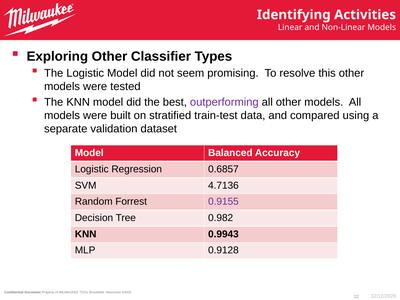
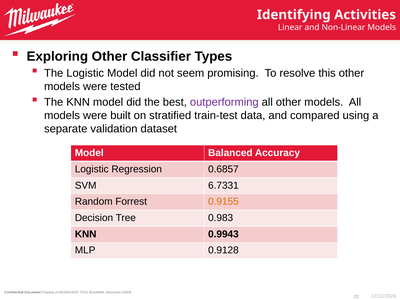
4.7136: 4.7136 -> 6.7331
0.9155 colour: purple -> orange
0.982: 0.982 -> 0.983
